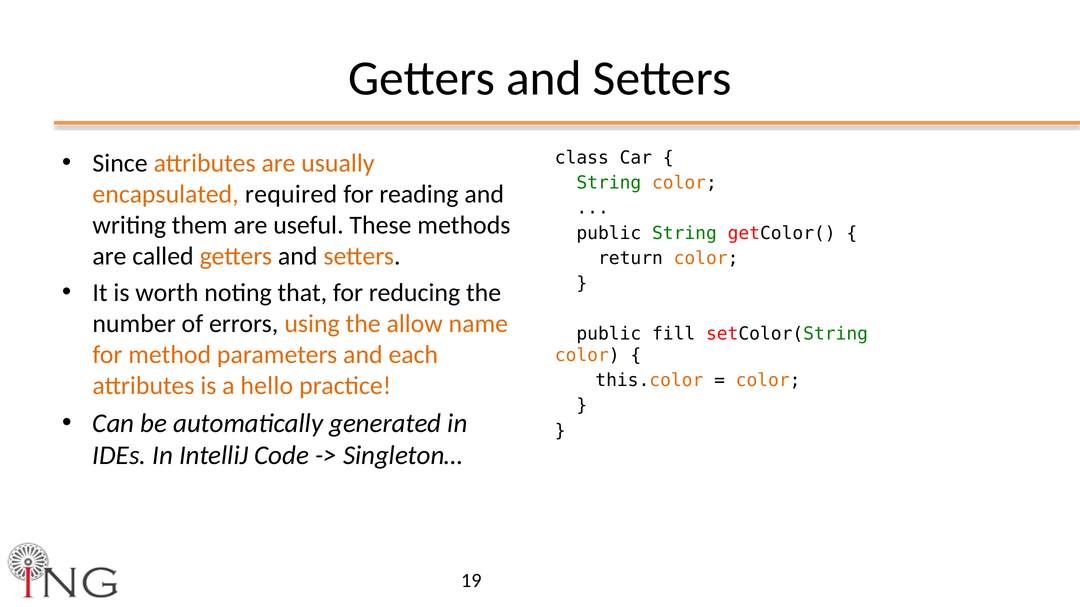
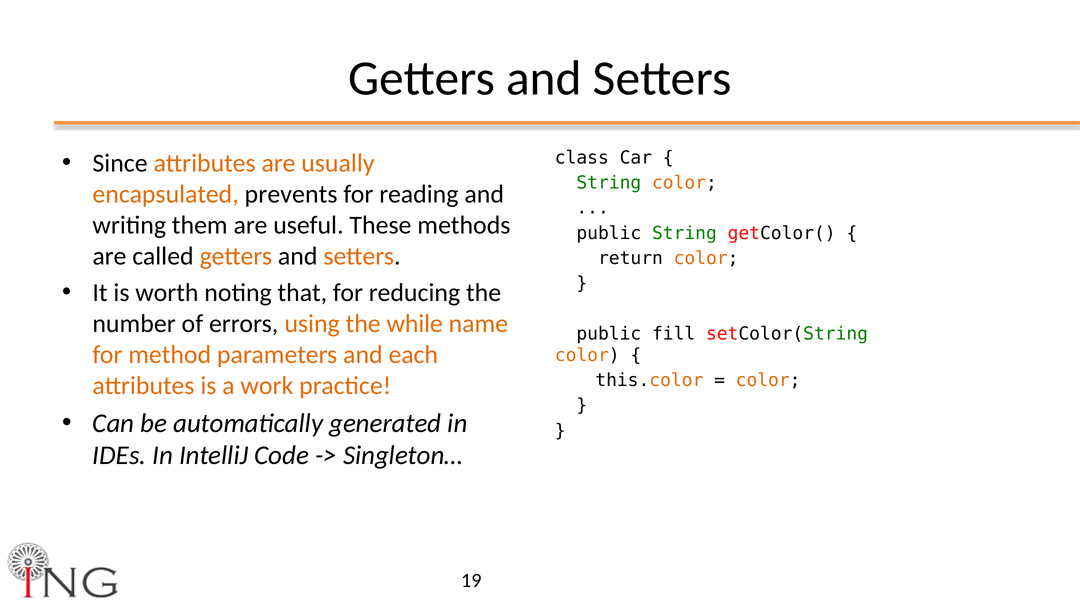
required: required -> prevents
allow: allow -> while
hello: hello -> work
